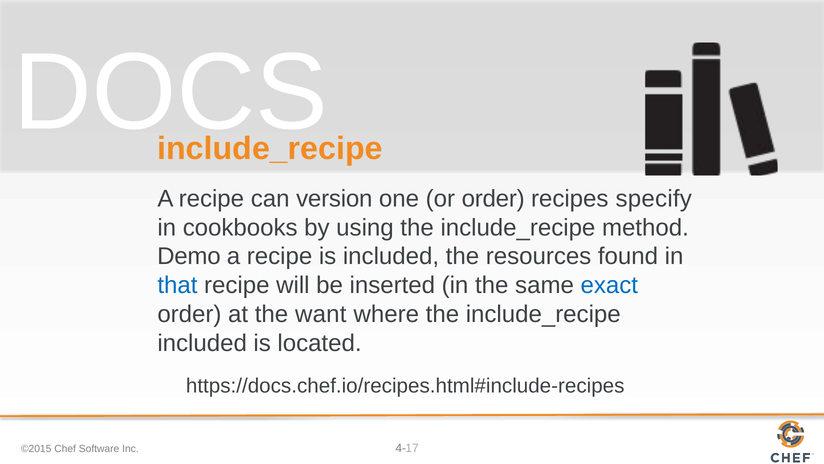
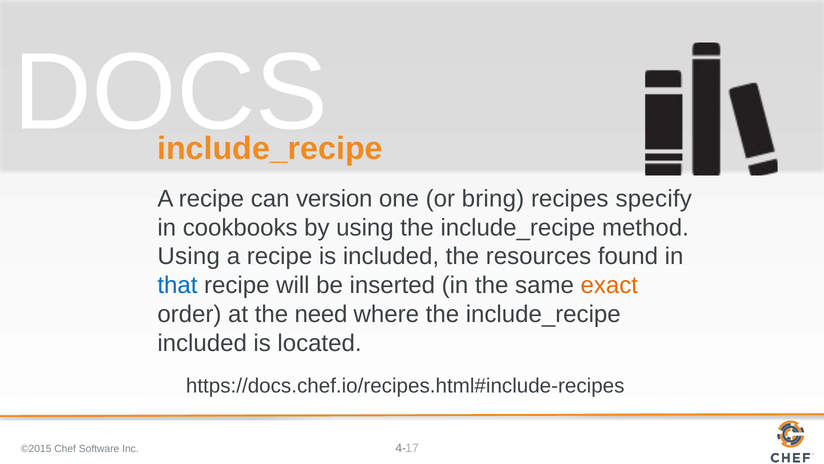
or order: order -> bring
Demo at (189, 256): Demo -> Using
exact colour: blue -> orange
want: want -> need
